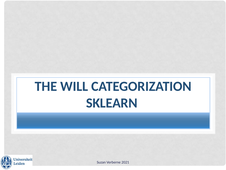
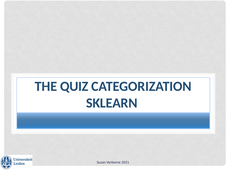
WILL: WILL -> QUIZ
